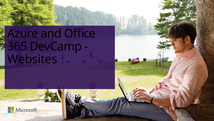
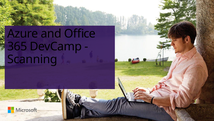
Websites: Websites -> Scanning
